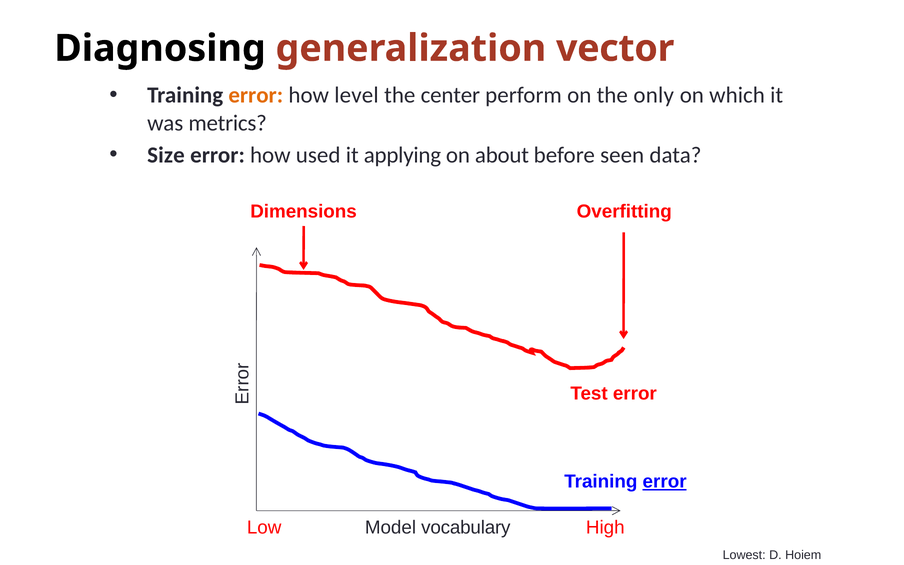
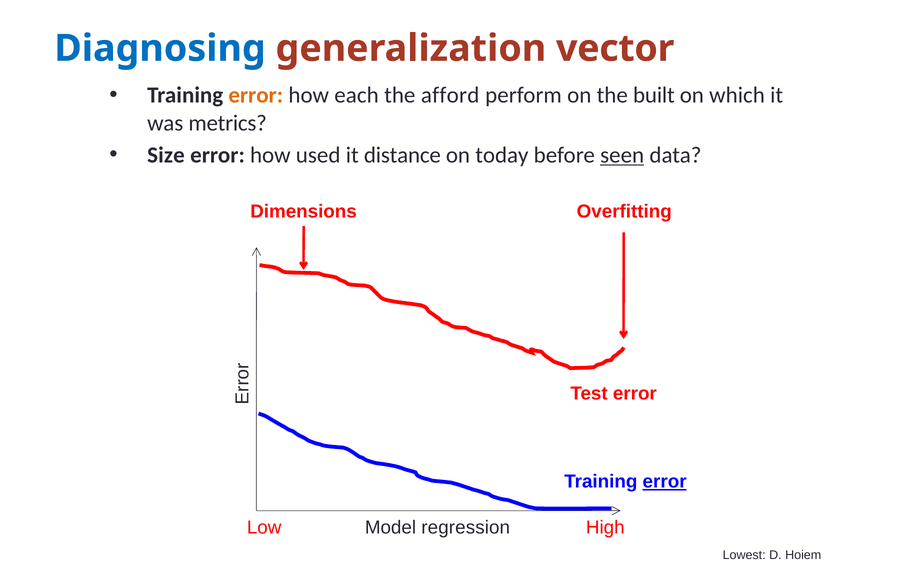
Diagnosing colour: black -> blue
level: level -> each
center: center -> afford
only: only -> built
applying: applying -> distance
about: about -> today
seen underline: none -> present
vocabulary: vocabulary -> regression
